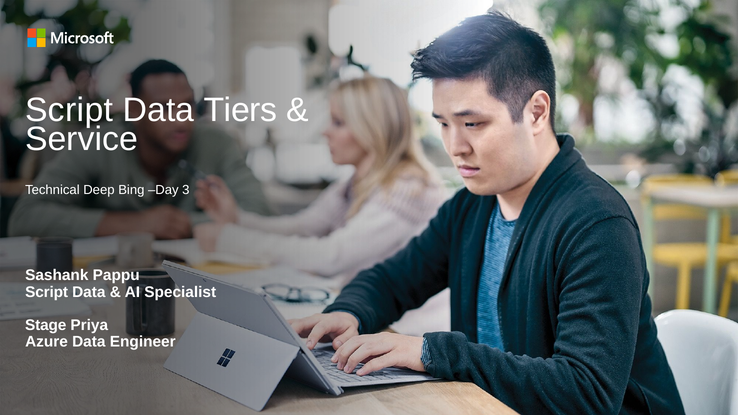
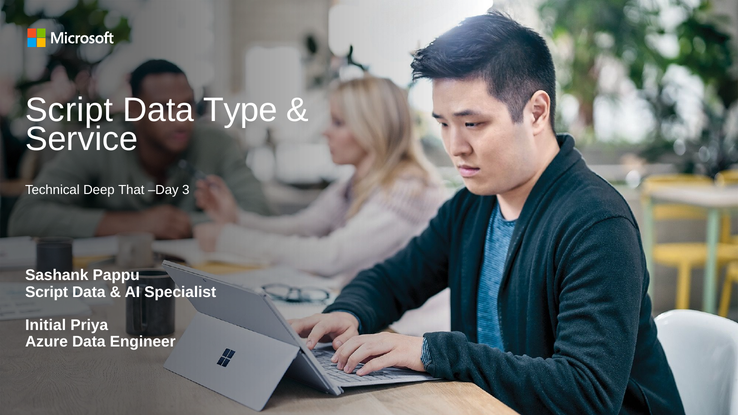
Tiers: Tiers -> Type
Bing: Bing -> That
Stage: Stage -> Initial
